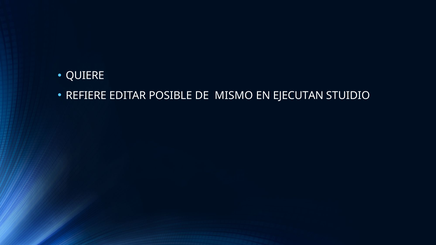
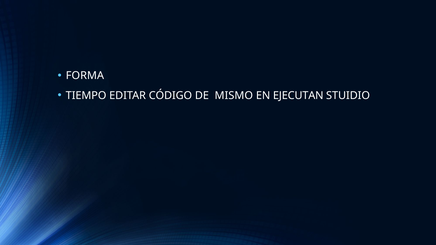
QUIERE: QUIERE -> FORMA
REFIERE: REFIERE -> TIEMPO
POSIBLE: POSIBLE -> CÓDIGO
